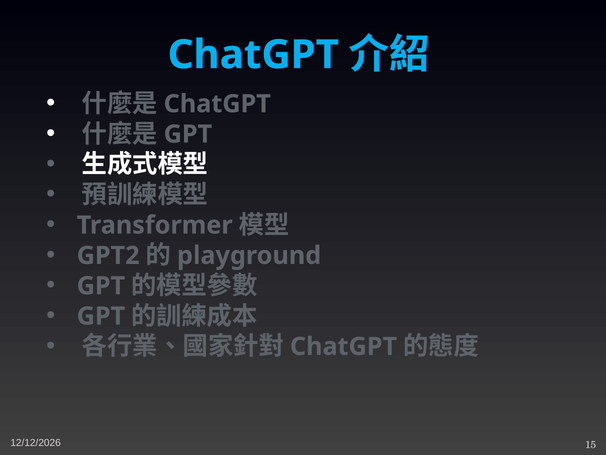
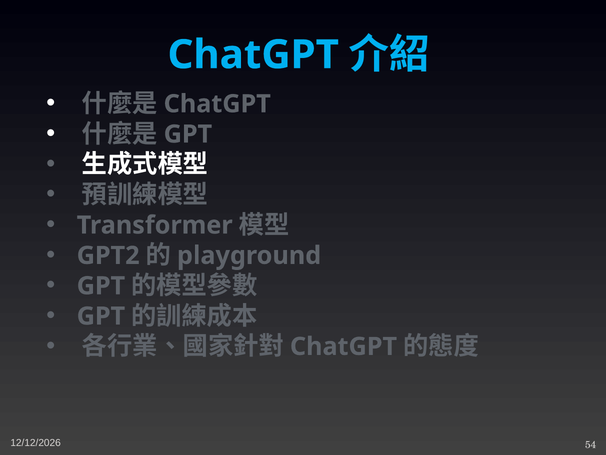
15: 15 -> 54
